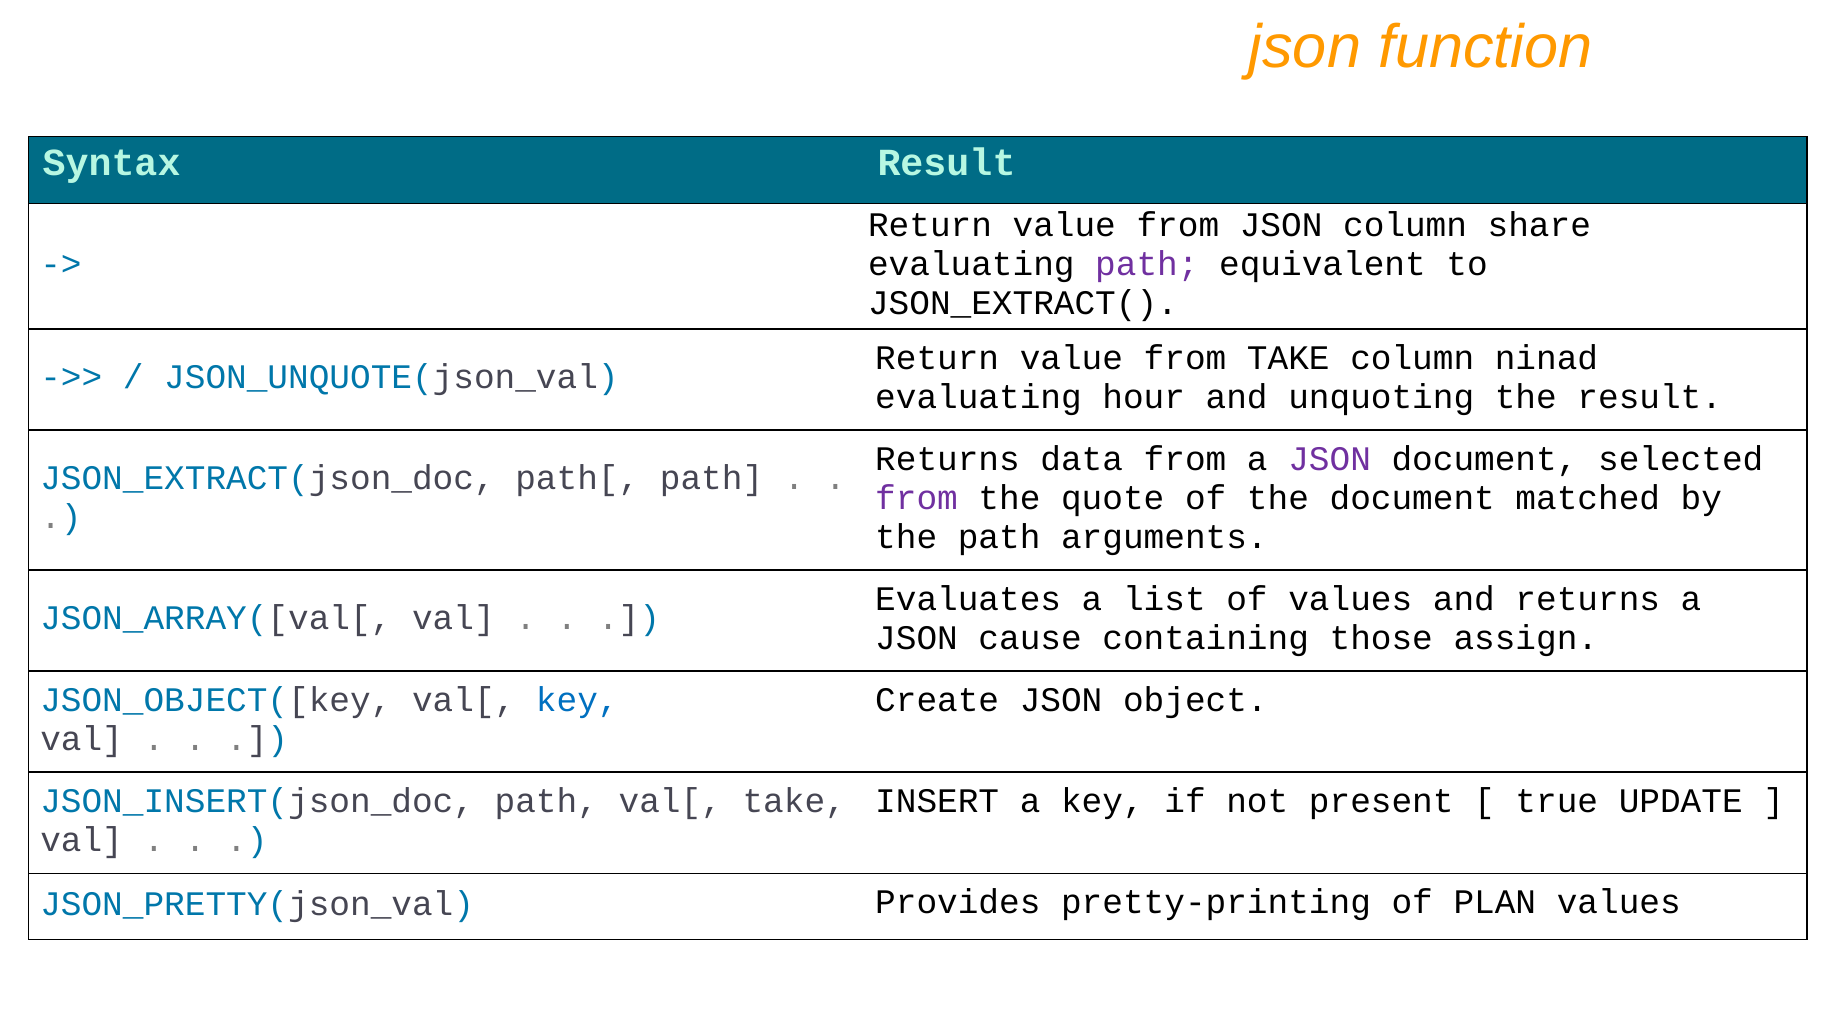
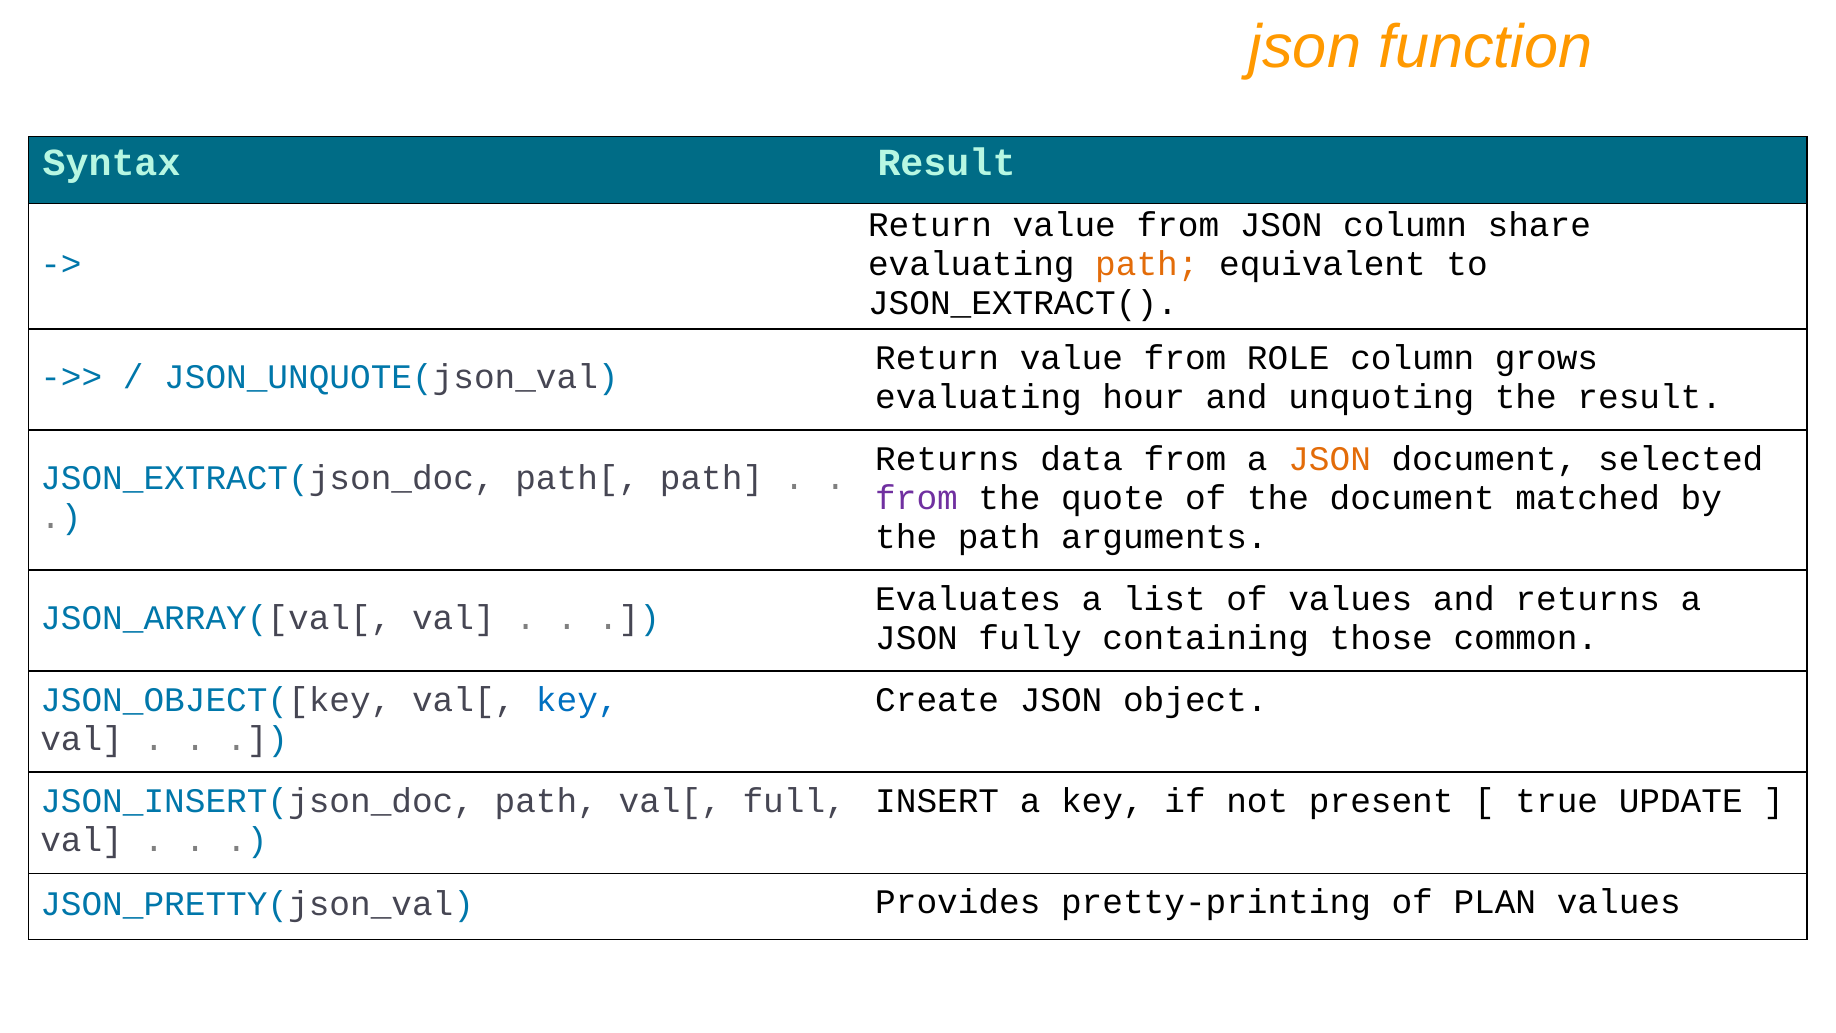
path at (1147, 264) colour: purple -> orange
from TAKE: TAKE -> ROLE
ninad: ninad -> grows
JSON at (1330, 459) colour: purple -> orange
cause: cause -> fully
assign: assign -> common
val[ take: take -> full
